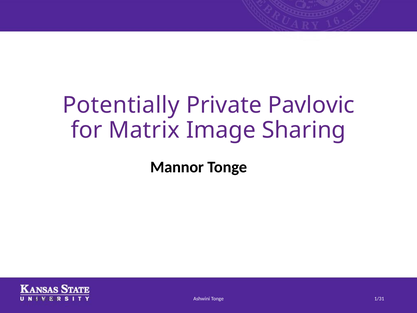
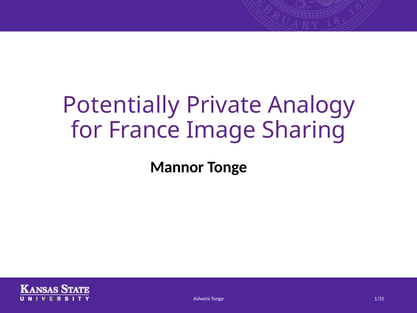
Pavlovic: Pavlovic -> Analogy
Matrix: Matrix -> France
